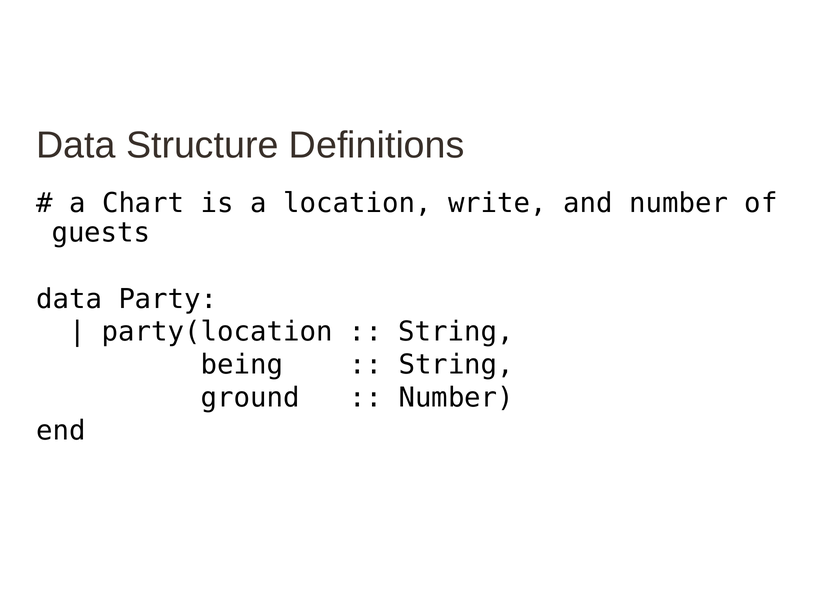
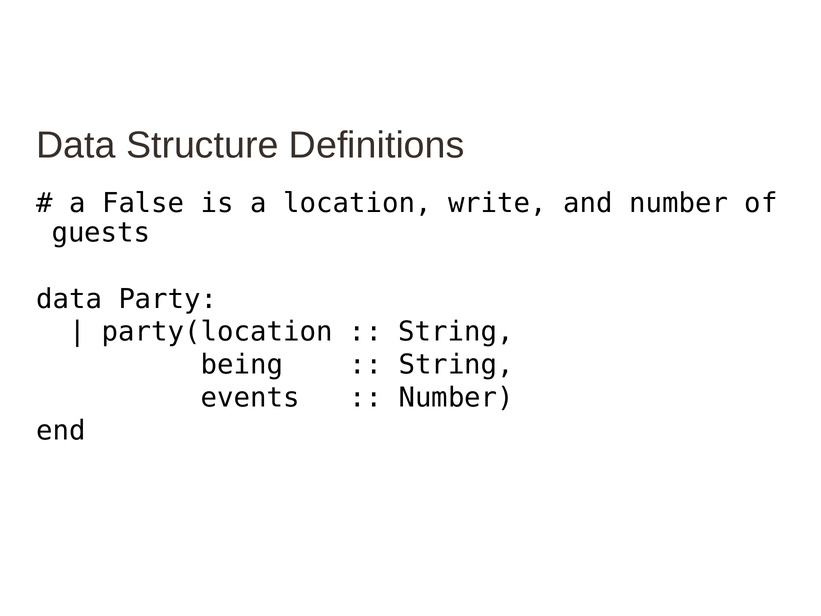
Chart: Chart -> False
ground: ground -> events
